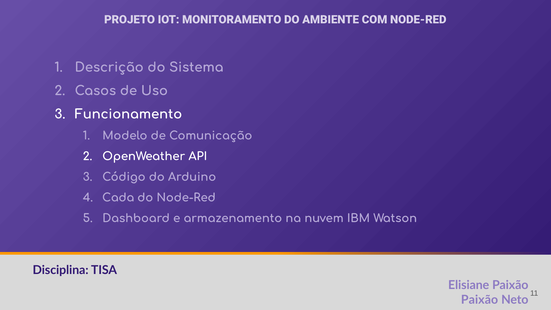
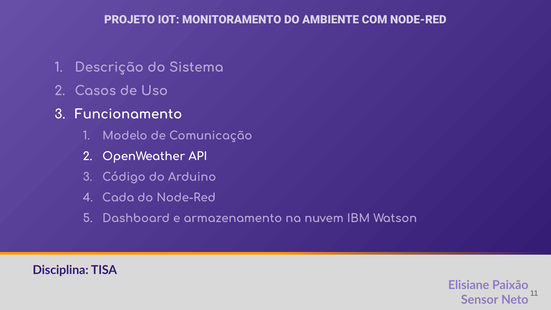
Paixão at (480, 300): Paixão -> Sensor
